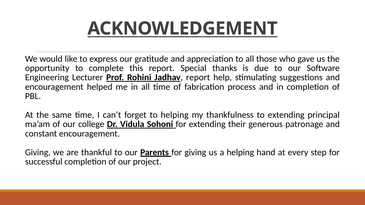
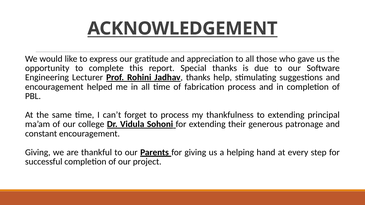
Jadhav report: report -> thanks
to helping: helping -> process
